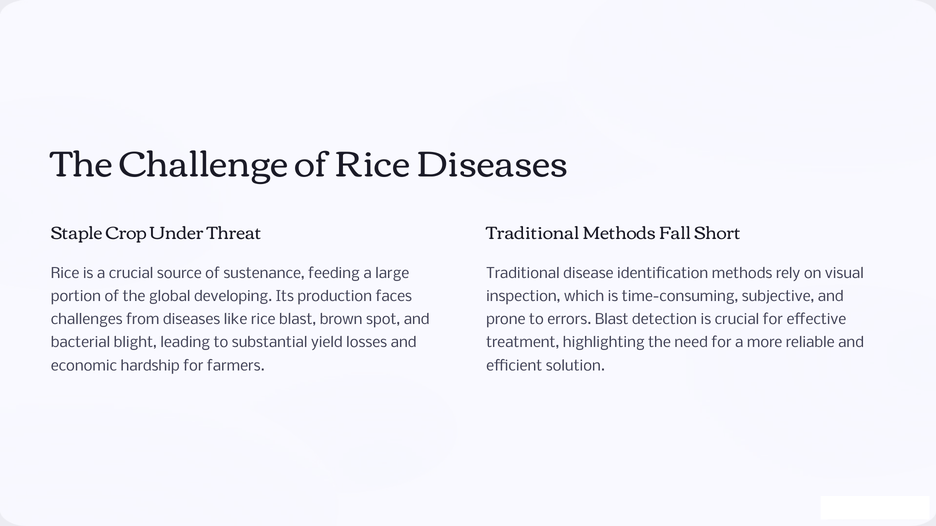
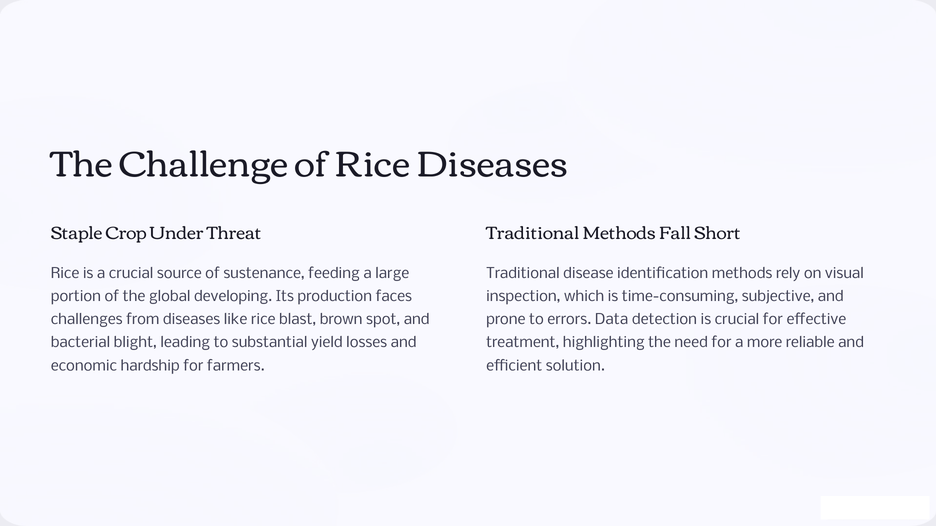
errors Blast: Blast -> Data
